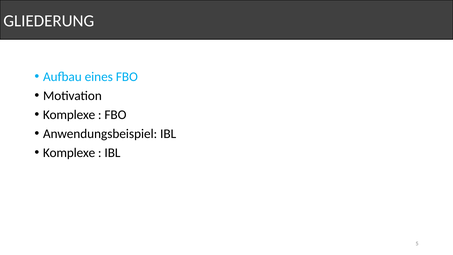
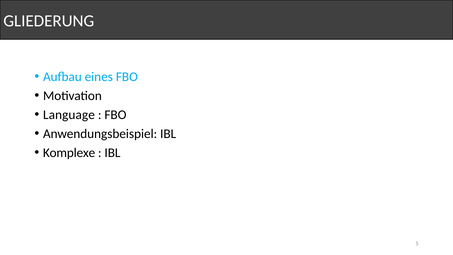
Komplexe at (69, 115): Komplexe -> Language
